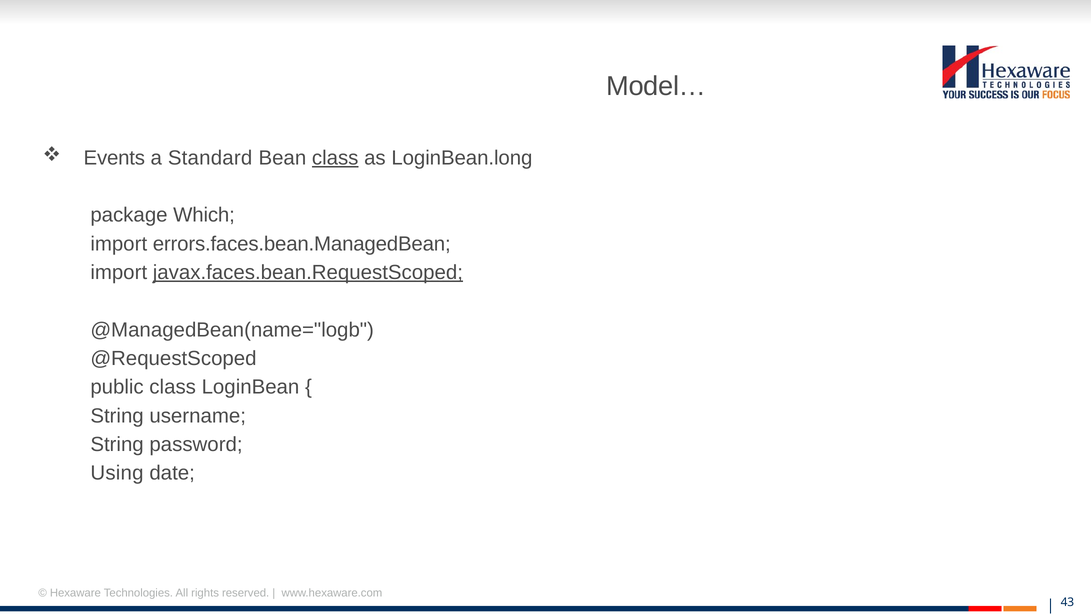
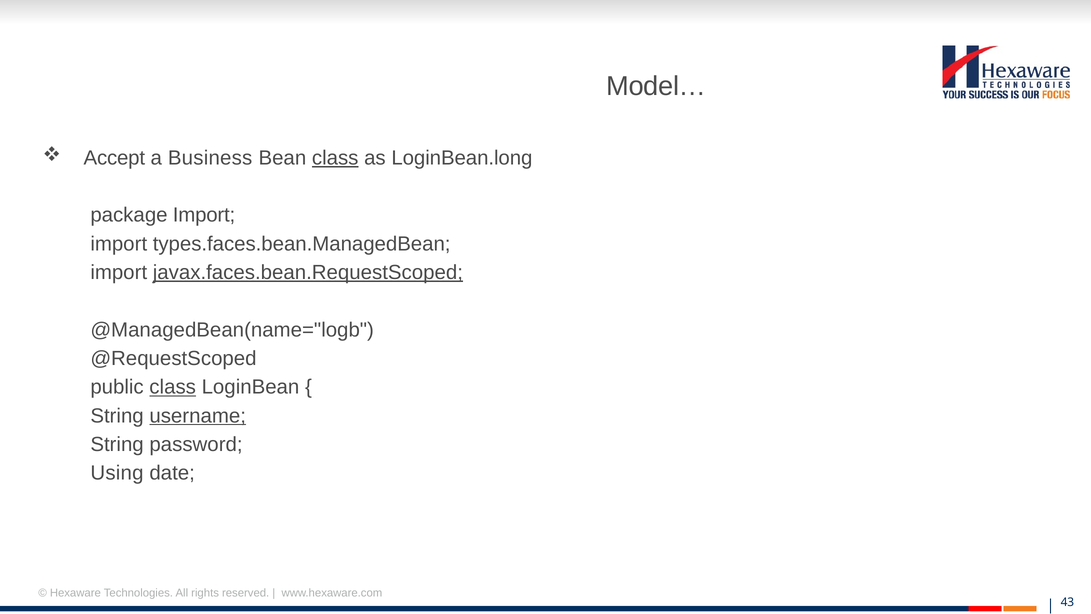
Events: Events -> Accept
Standard: Standard -> Business
package Which: Which -> Import
errors.faces.bean.ManagedBean: errors.faces.bean.ManagedBean -> types.faces.bean.ManagedBean
class at (173, 387) underline: none -> present
username underline: none -> present
